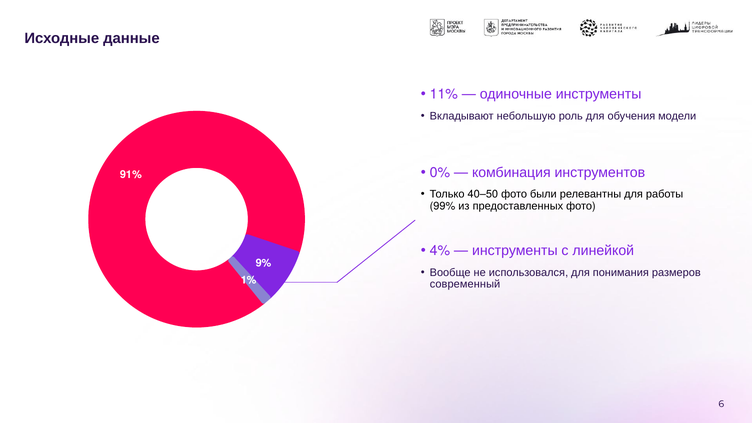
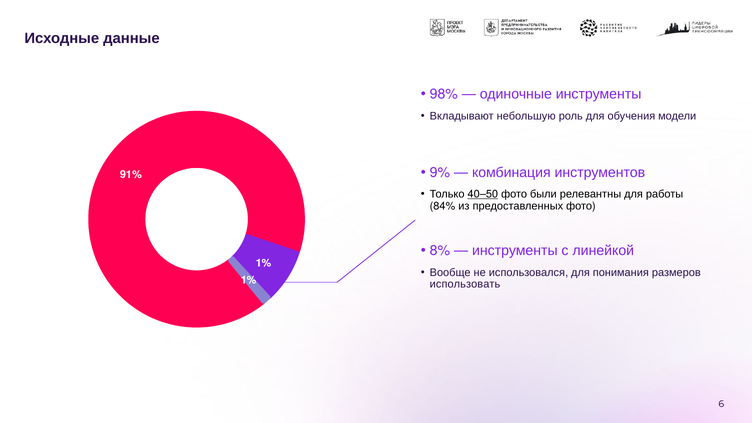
11%: 11% -> 98%
0%: 0% -> 9%
40–50 underline: none -> present
99%: 99% -> 84%
4%: 4% -> 8%
9% at (263, 263): 9% -> 1%
современный: современный -> использовать
